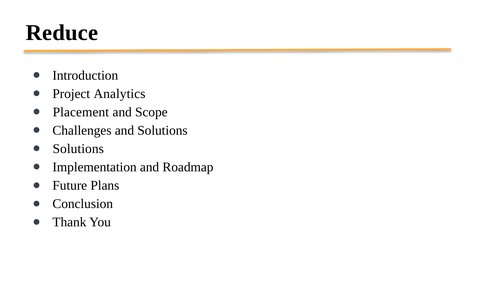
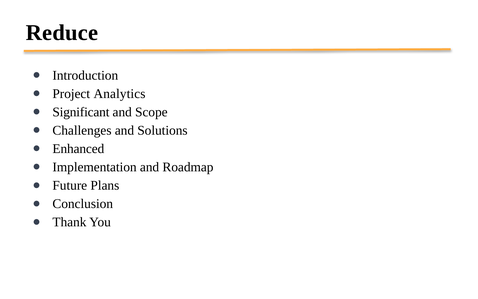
Placement: Placement -> Significant
Solutions at (78, 149): Solutions -> Enhanced
